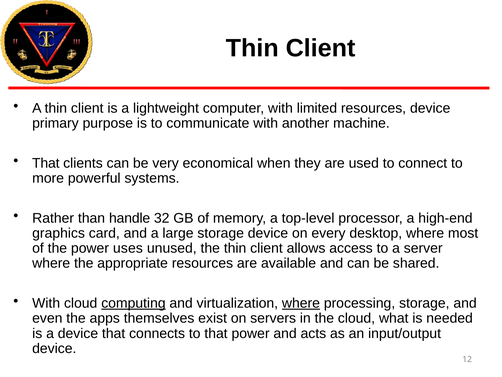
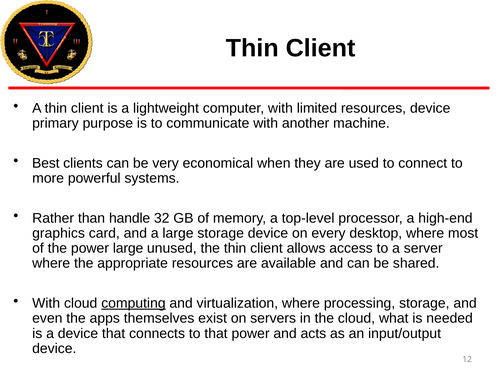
That at (46, 163): That -> Best
power uses: uses -> large
where at (301, 303) underline: present -> none
